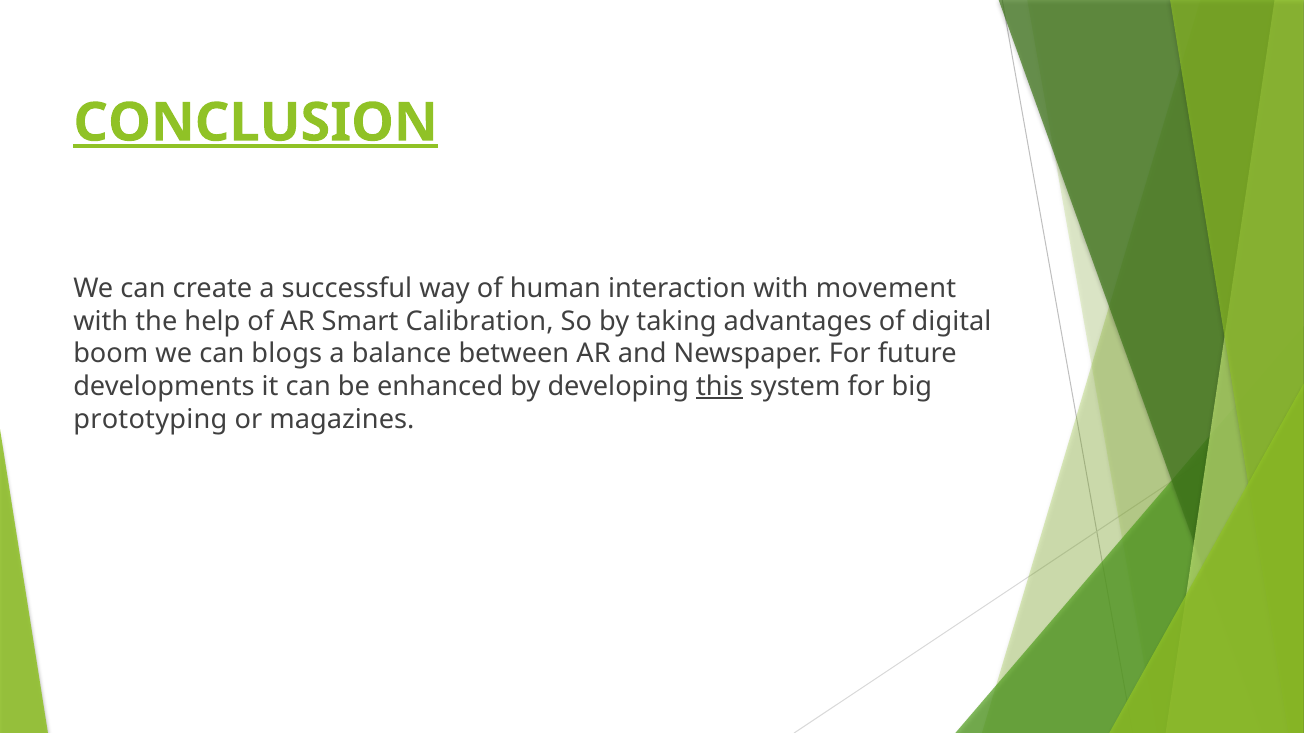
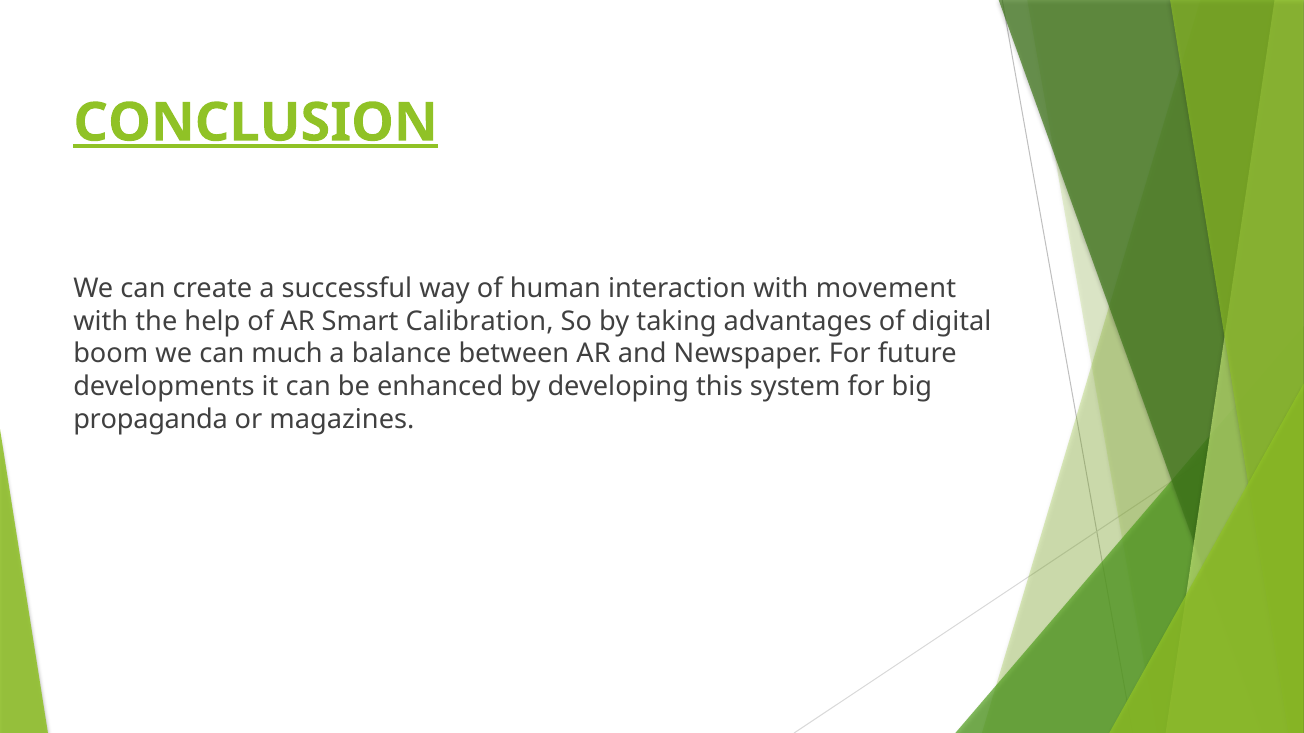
blogs: blogs -> much
this underline: present -> none
prototyping: prototyping -> propaganda
